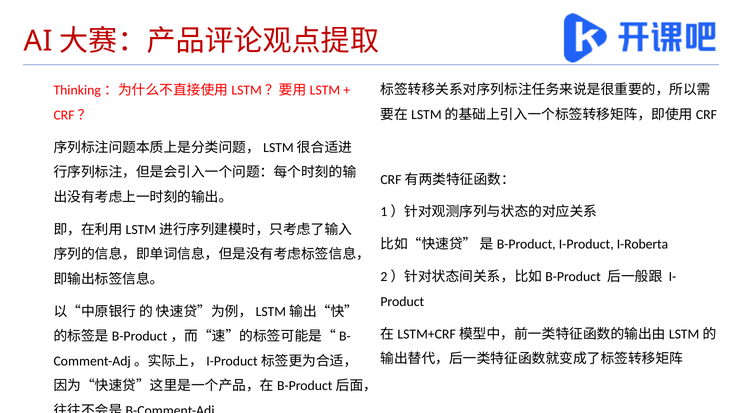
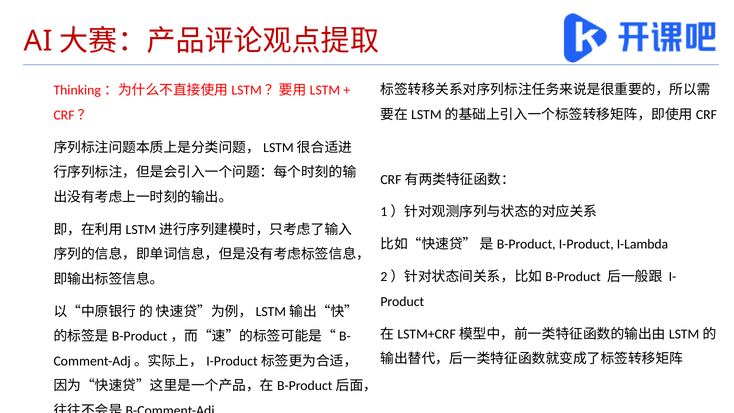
I-Roberta: I-Roberta -> I-Lambda
